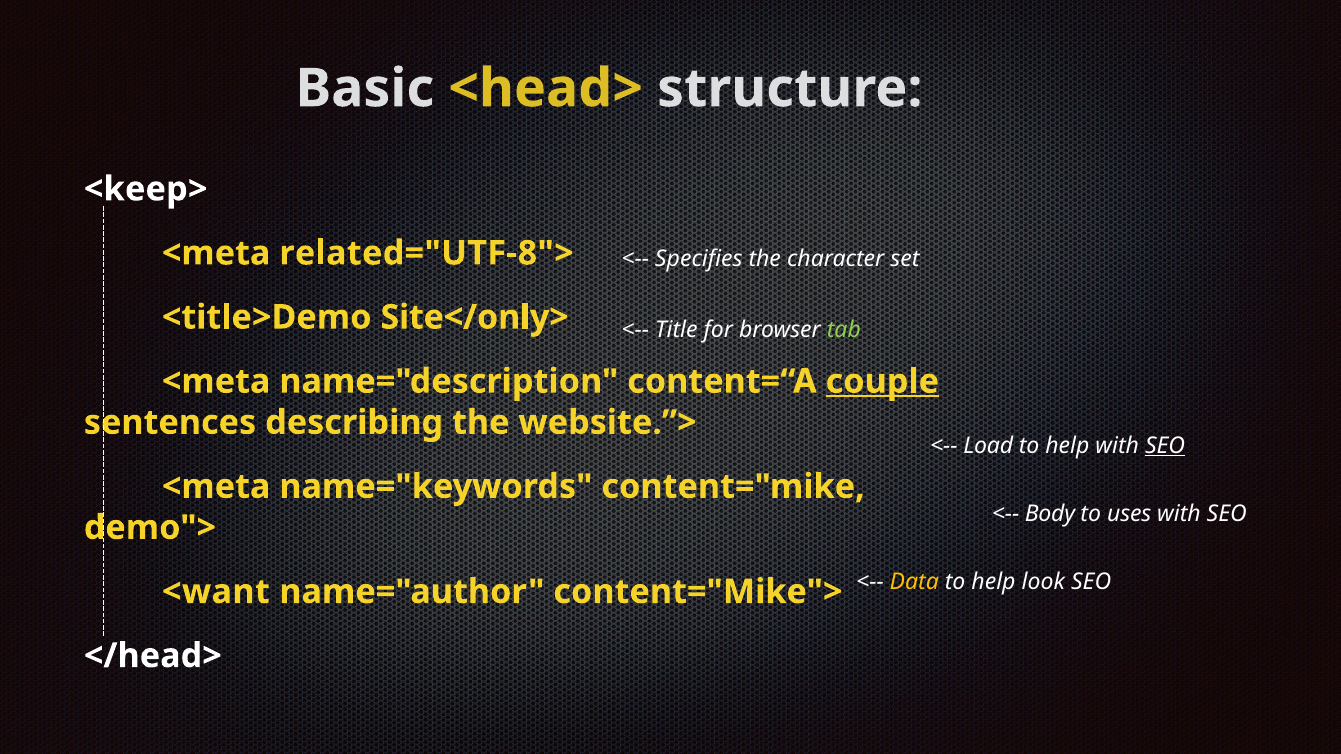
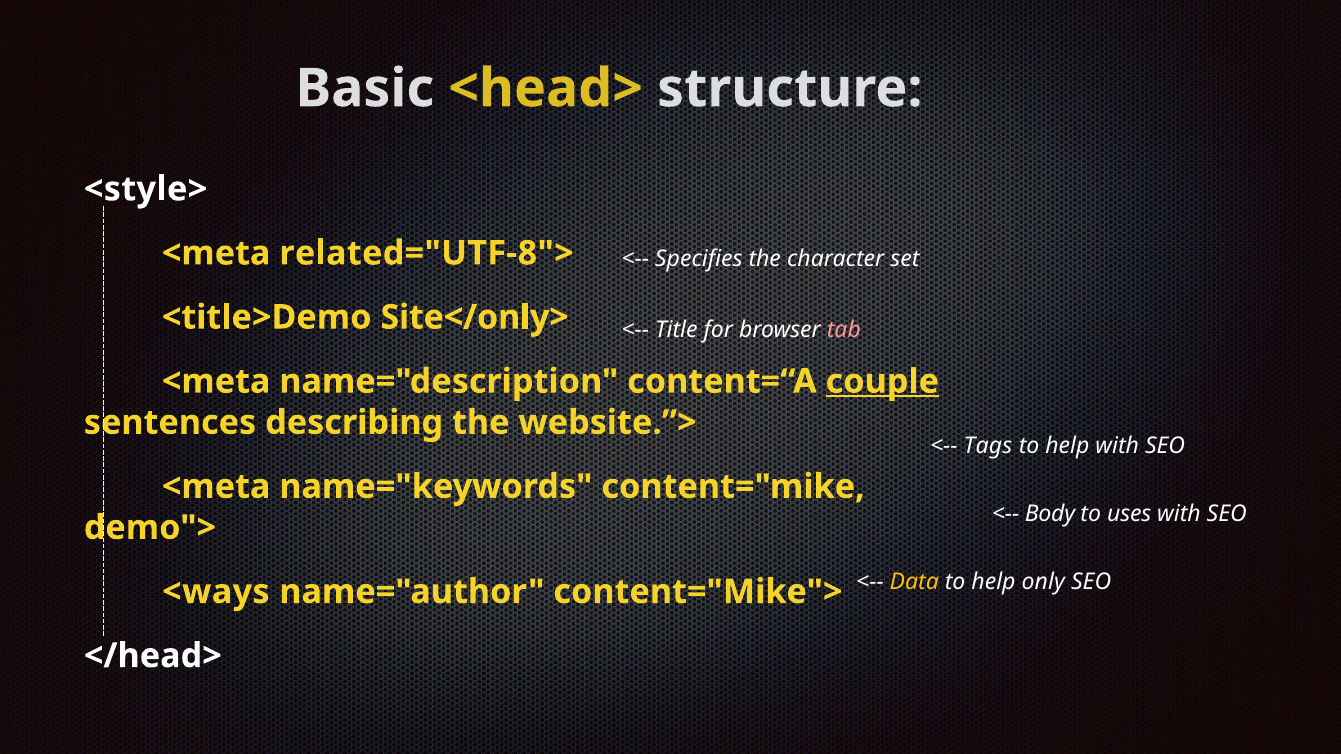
<keep>: <keep> -> <style>
tab colour: light green -> pink
Load: Load -> Tags
SEO at (1165, 446) underline: present -> none
look: look -> only
<want: <want -> <ways
